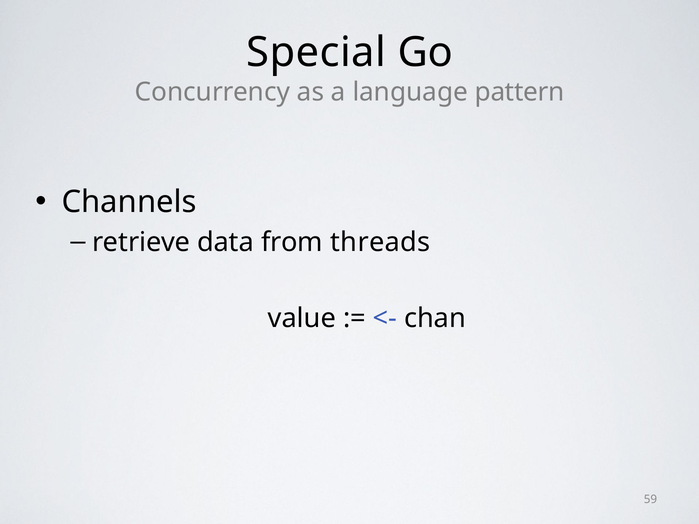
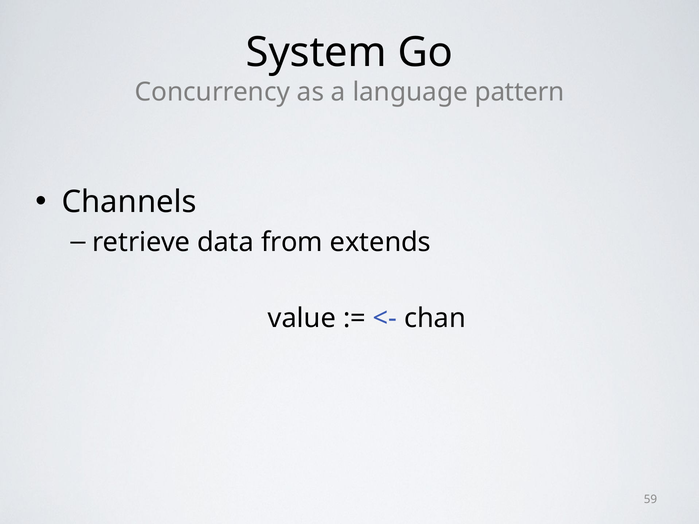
Special: Special -> System
threads: threads -> extends
